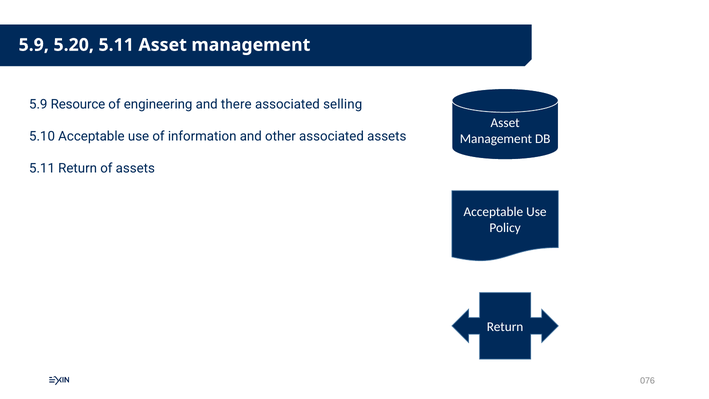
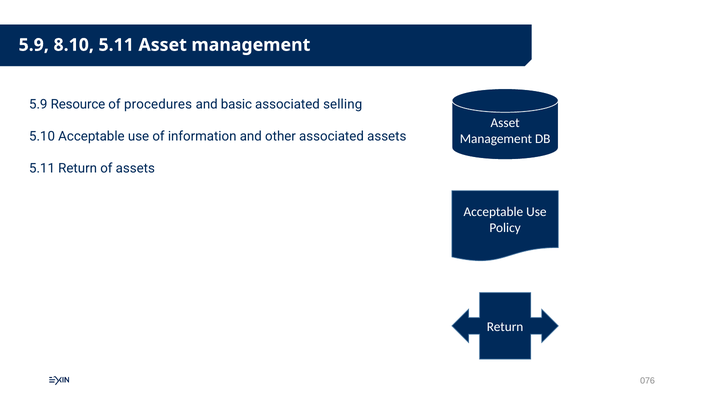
5.20: 5.20 -> 8.10
engineering: engineering -> procedures
there: there -> basic
